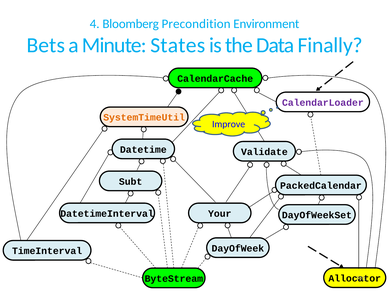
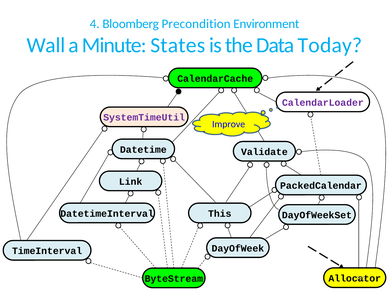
Bets: Bets -> Wall
Finally: Finally -> Today
SystemTimeUtil colour: orange -> purple
Subt: Subt -> Link
Your: Your -> This
